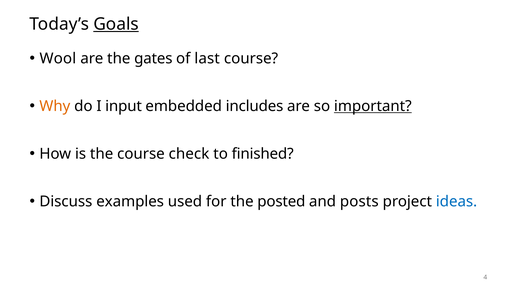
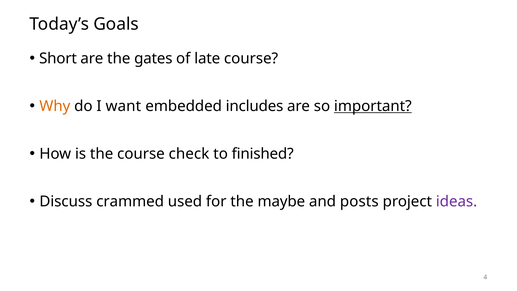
Goals underline: present -> none
Wool: Wool -> Short
last: last -> late
input: input -> want
examples: examples -> crammed
posted: posted -> maybe
ideas colour: blue -> purple
